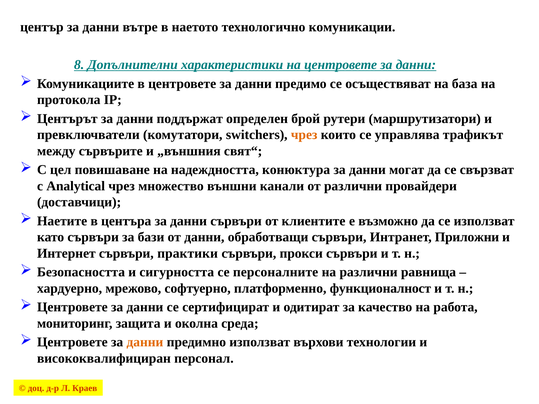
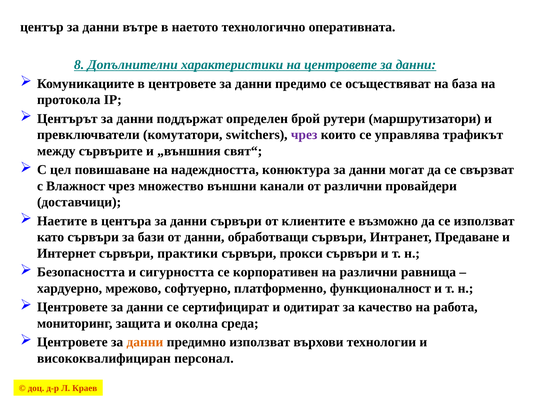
комуникации: комуникации -> оперативната
чрез at (304, 135) colour: orange -> purple
Analytical: Analytical -> Влажност
Приложни: Приложни -> Предаване
персоналните: персоналните -> корпоративен
